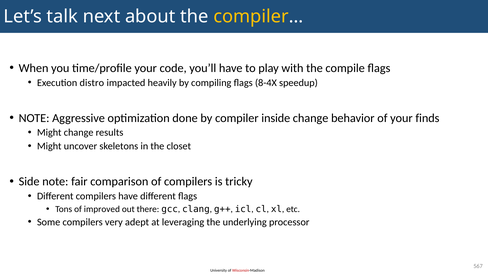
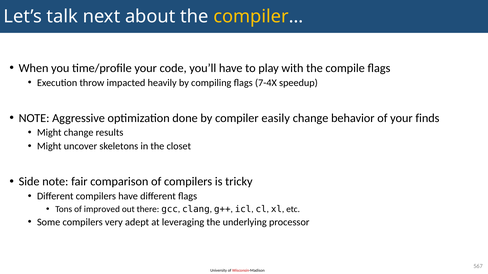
distro: distro -> throw
8-4X: 8-4X -> 7-4X
inside: inside -> easily
